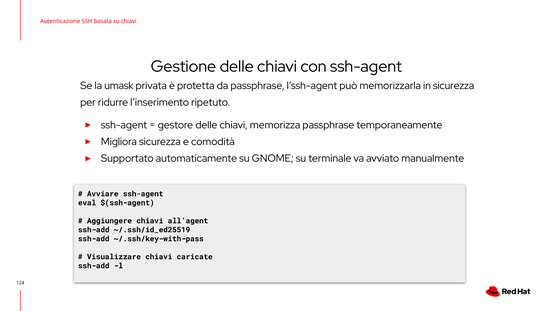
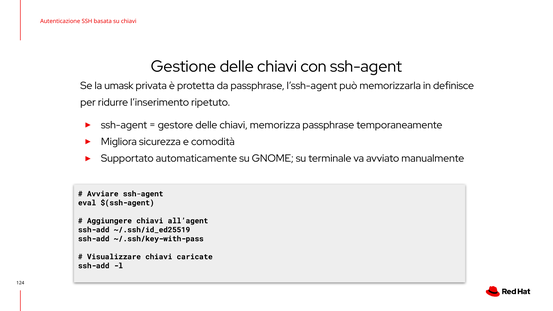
in sicurezza: sicurezza -> definisce
